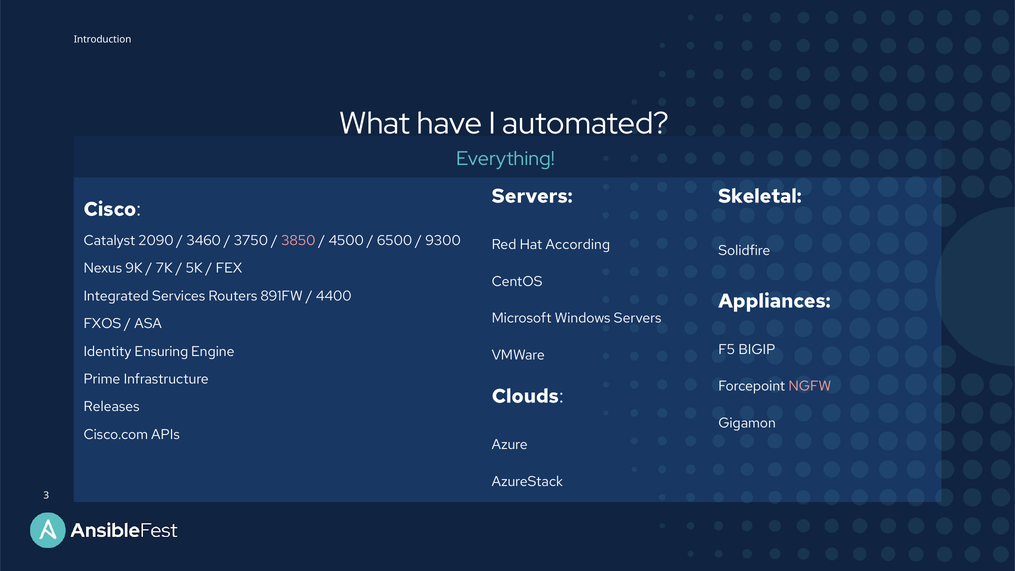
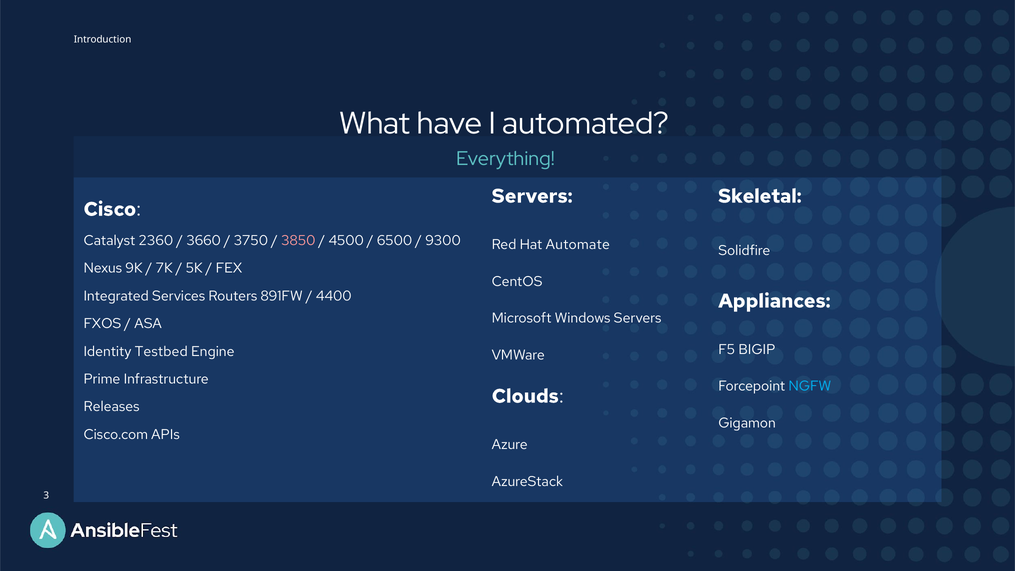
2090: 2090 -> 2360
3460: 3460 -> 3660
According: According -> Automate
Ensuring: Ensuring -> Testbed
NGFW colour: pink -> light blue
